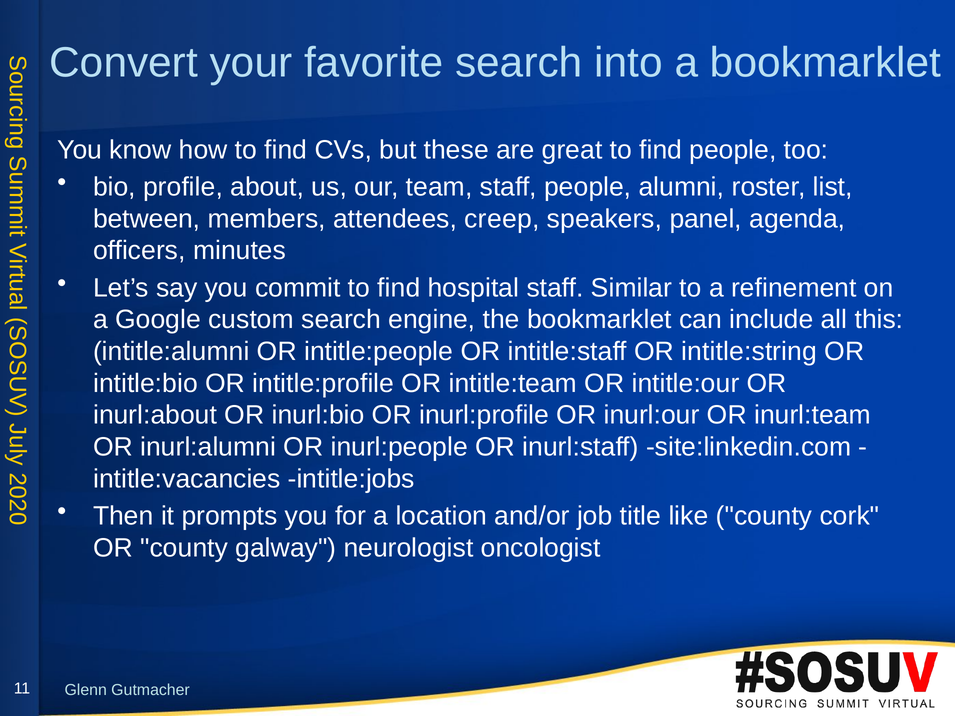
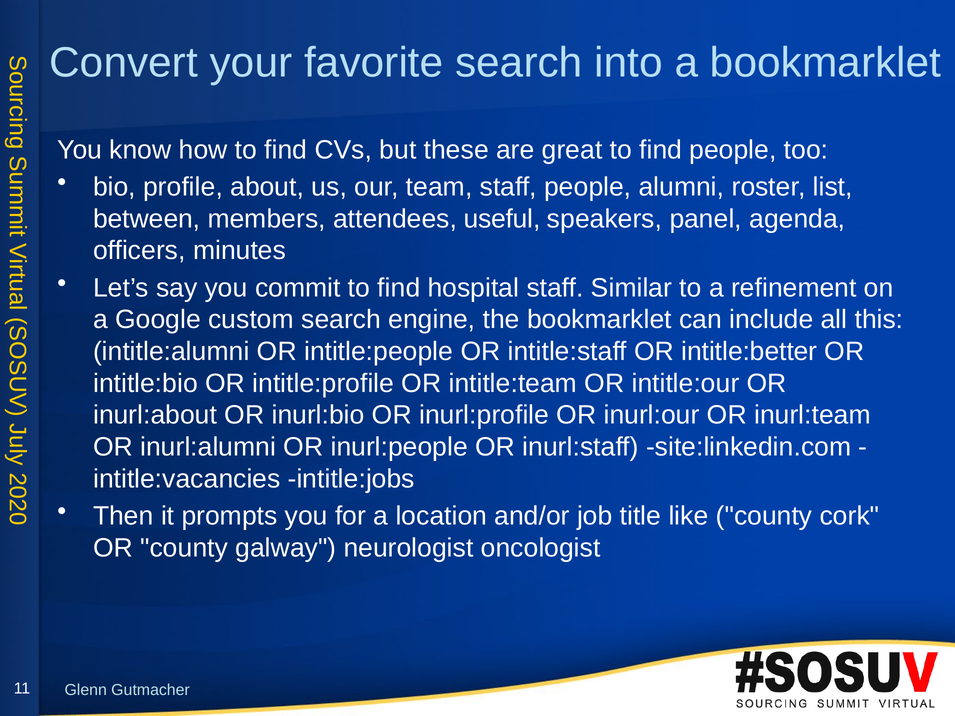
creep: creep -> useful
intitle:string: intitle:string -> intitle:better
